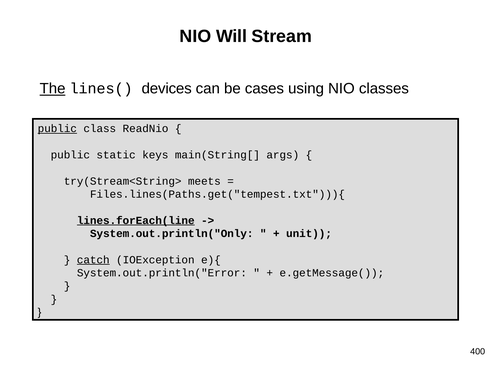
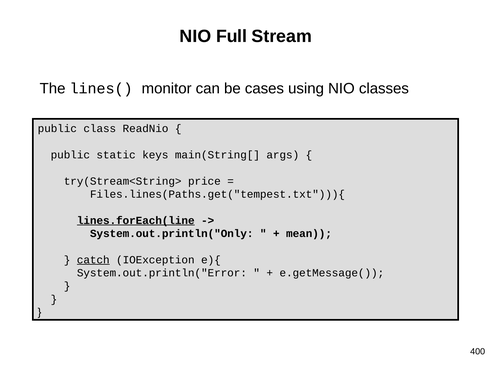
Will: Will -> Full
The underline: present -> none
devices: devices -> monitor
public at (57, 129) underline: present -> none
meets: meets -> price
unit: unit -> mean
